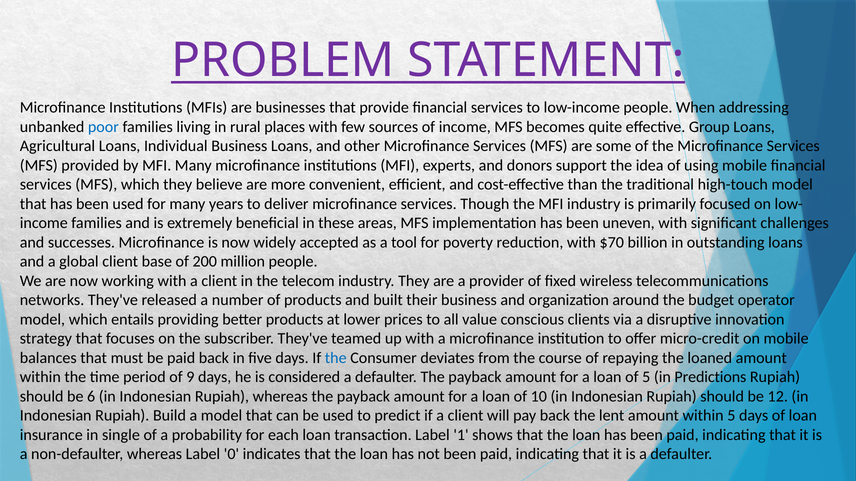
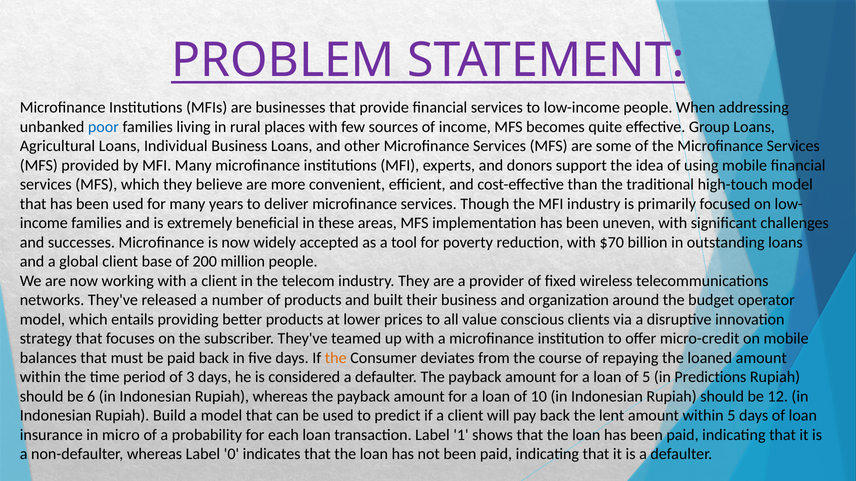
the at (336, 358) colour: blue -> orange
9: 9 -> 3
single: single -> micro
